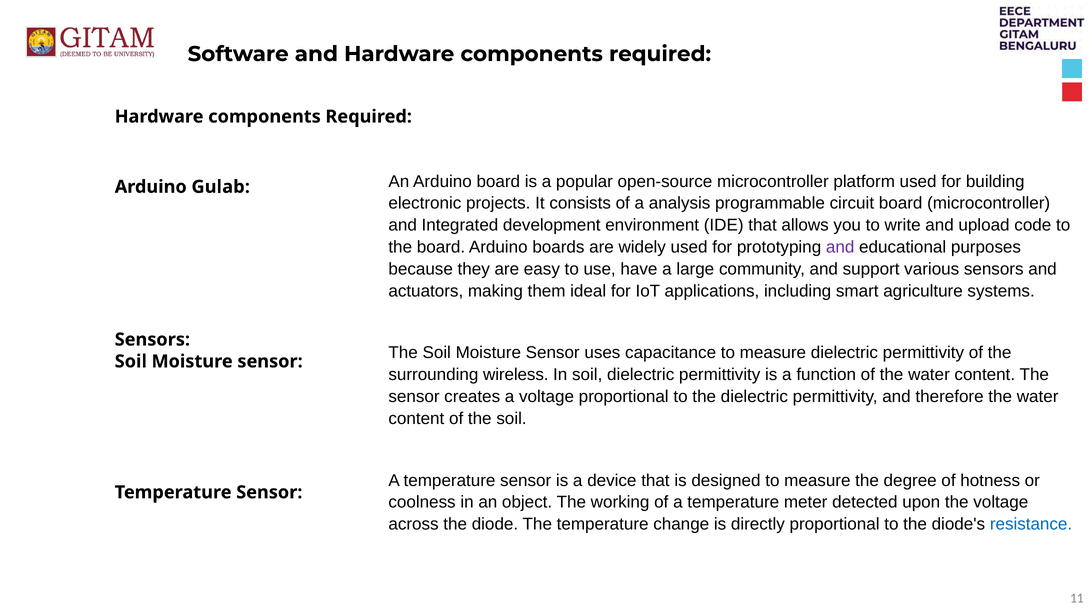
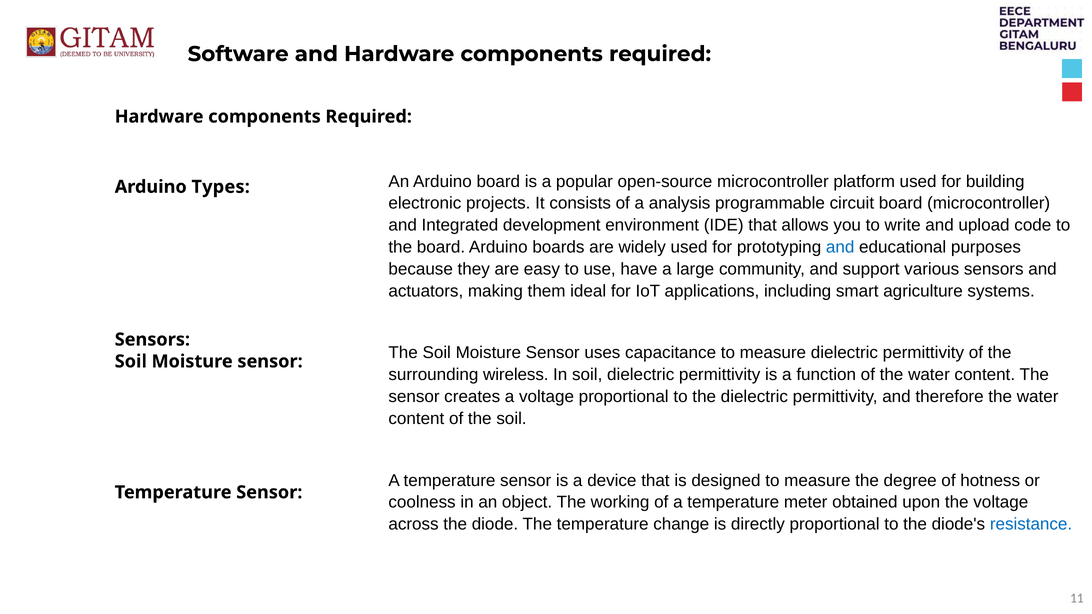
Gulab: Gulab -> Types
and at (840, 247) colour: purple -> blue
detected: detected -> obtained
